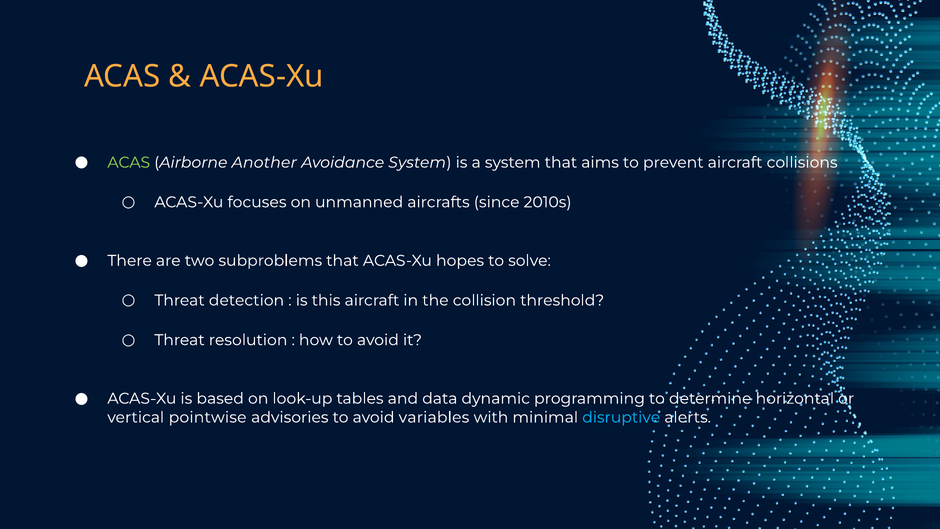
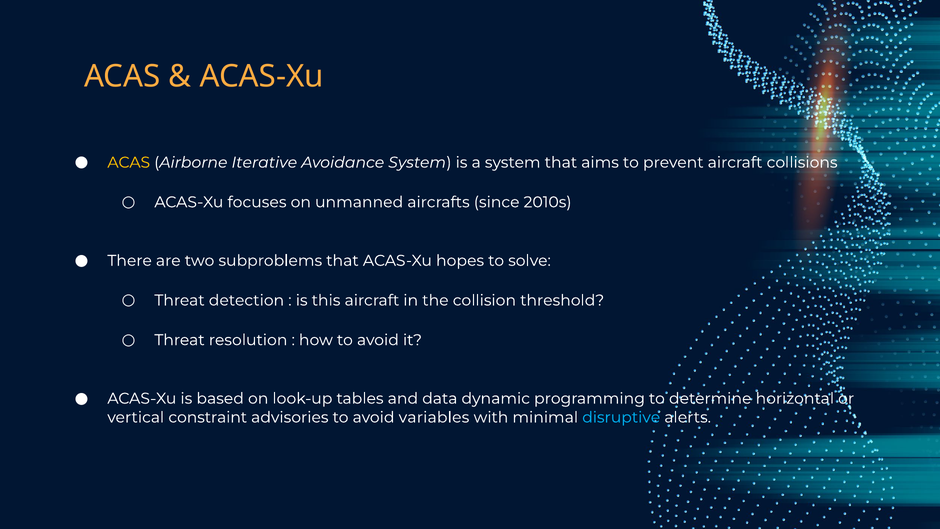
ACAS at (129, 162) colour: light green -> yellow
Another: Another -> Iterative
pointwise: pointwise -> constraint
